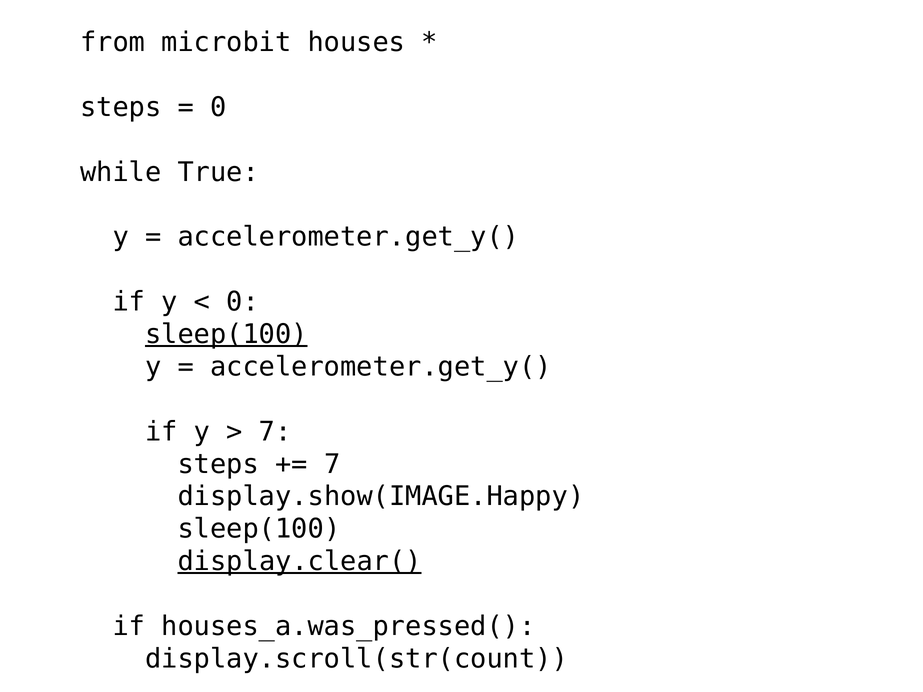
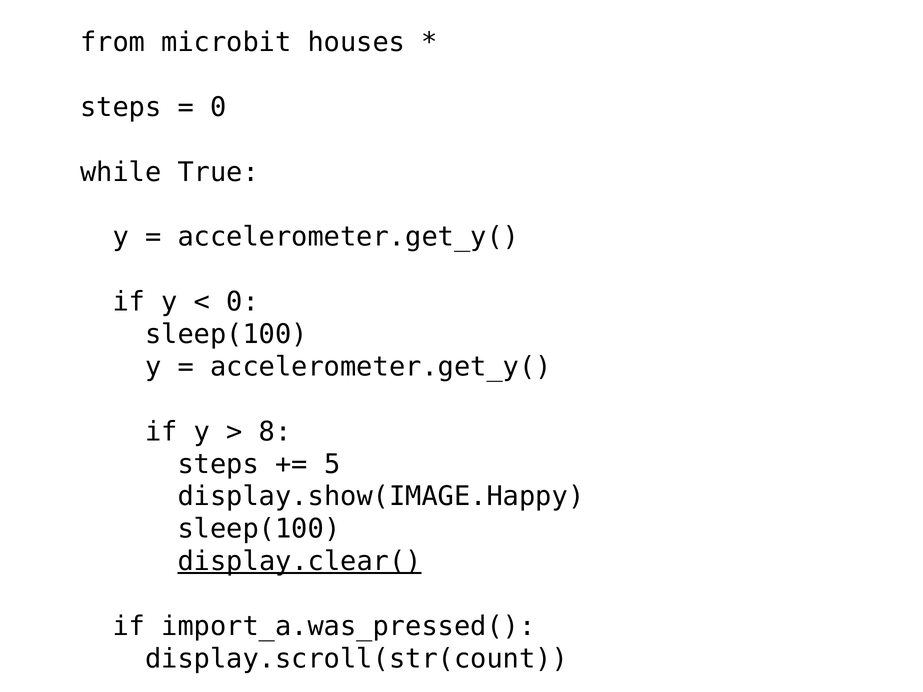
sleep(100 at (226, 334) underline: present -> none
7 at (275, 432): 7 -> 8
7 at (332, 464): 7 -> 5
houses_a.was_pressed(: houses_a.was_pressed( -> import_a.was_pressed(
